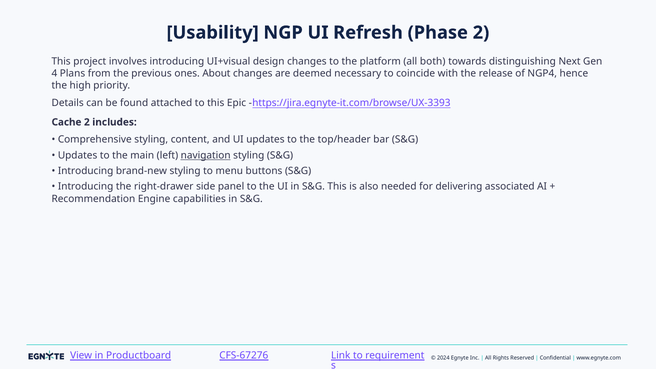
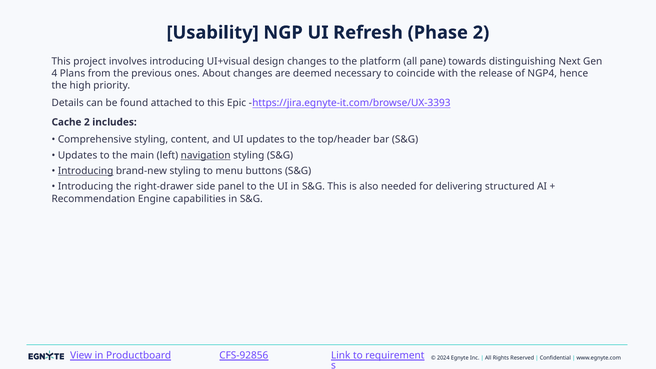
both: both -> pane
Introducing at (86, 171) underline: none -> present
associated: associated -> structured
CFS-67276: CFS-67276 -> CFS-92856
